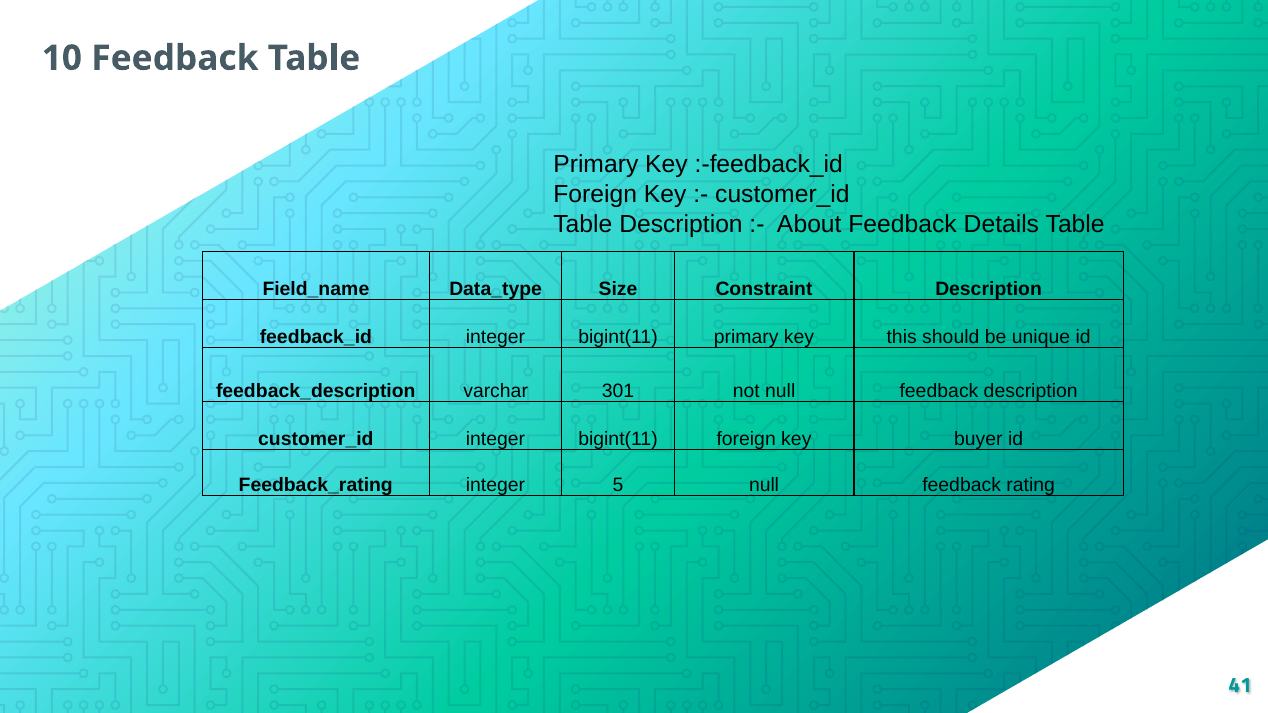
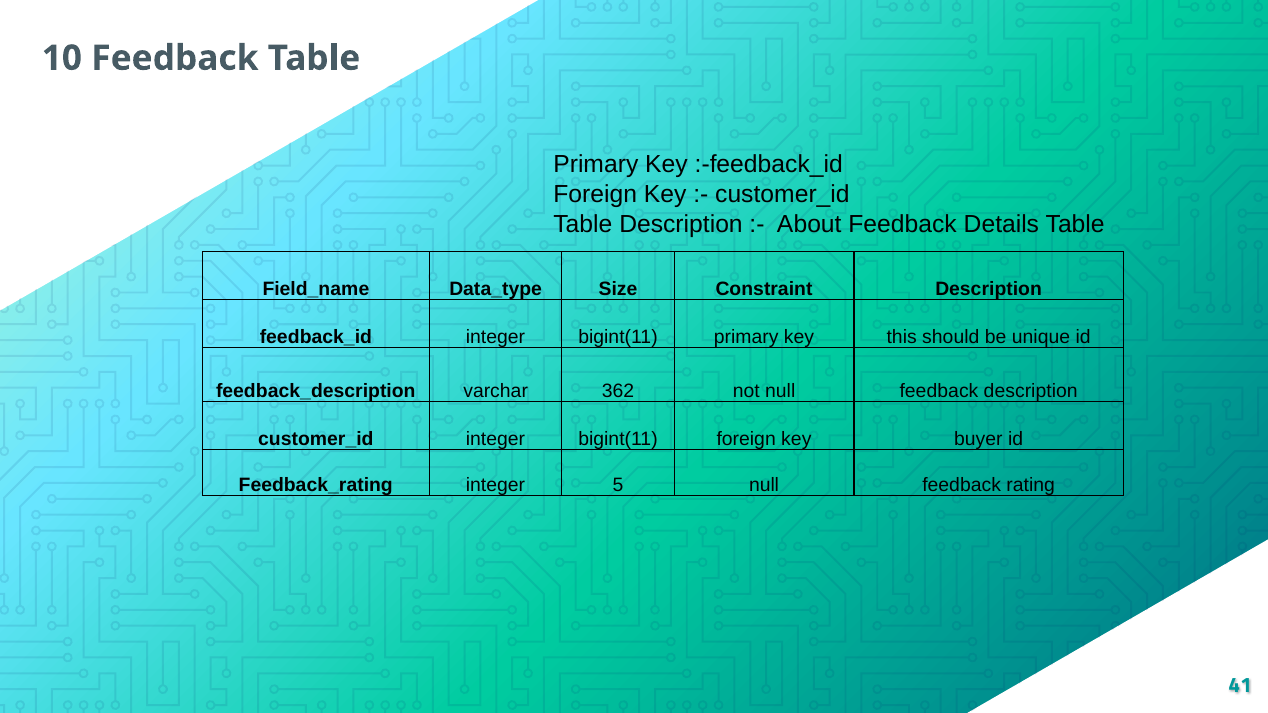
301: 301 -> 362
